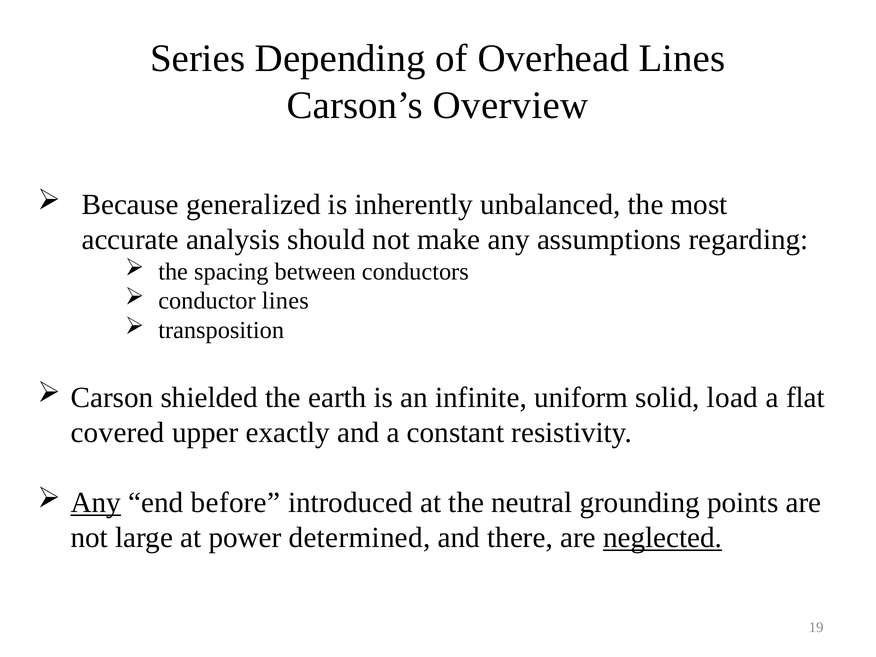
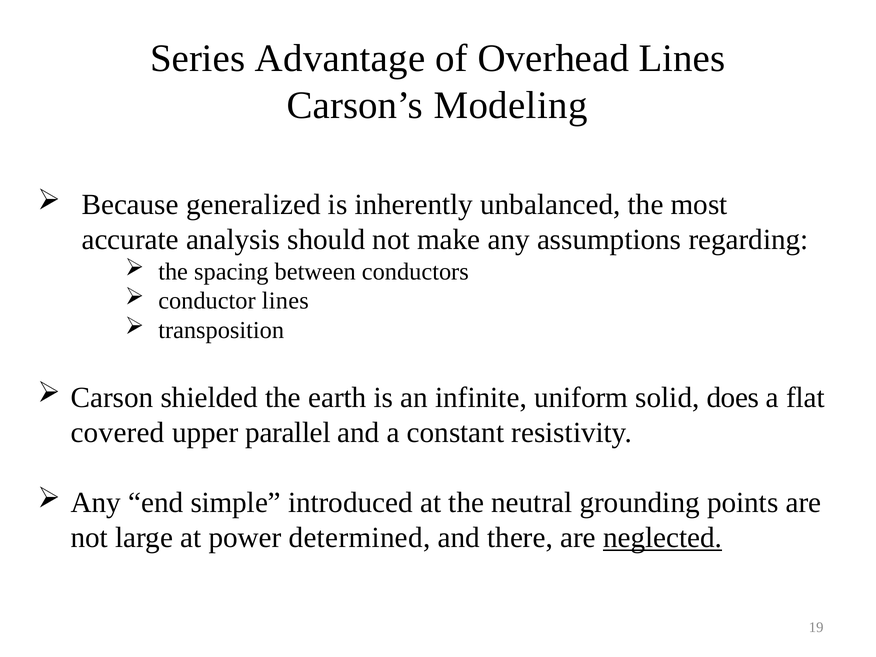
Depending: Depending -> Advantage
Overview: Overview -> Modeling
load: load -> does
exactly: exactly -> parallel
Any at (96, 503) underline: present -> none
before: before -> simple
